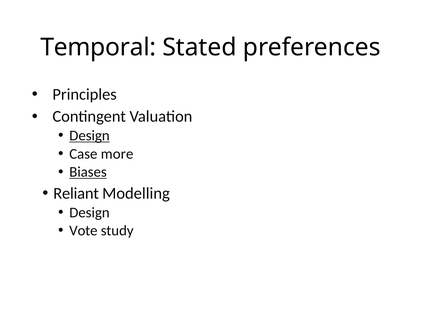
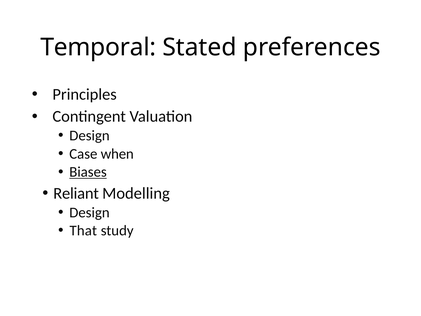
Design at (89, 136) underline: present -> none
more: more -> when
Vote: Vote -> That
